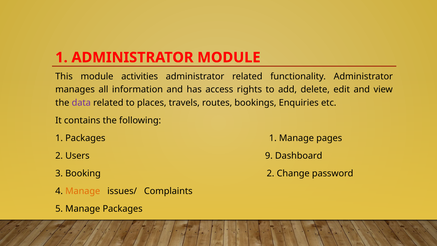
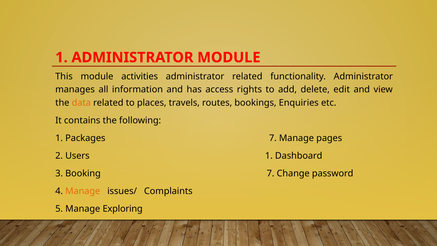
data colour: purple -> orange
Packages 1: 1 -> 7
Users 9: 9 -> 1
Booking 2: 2 -> 7
Manage Packages: Packages -> Exploring
